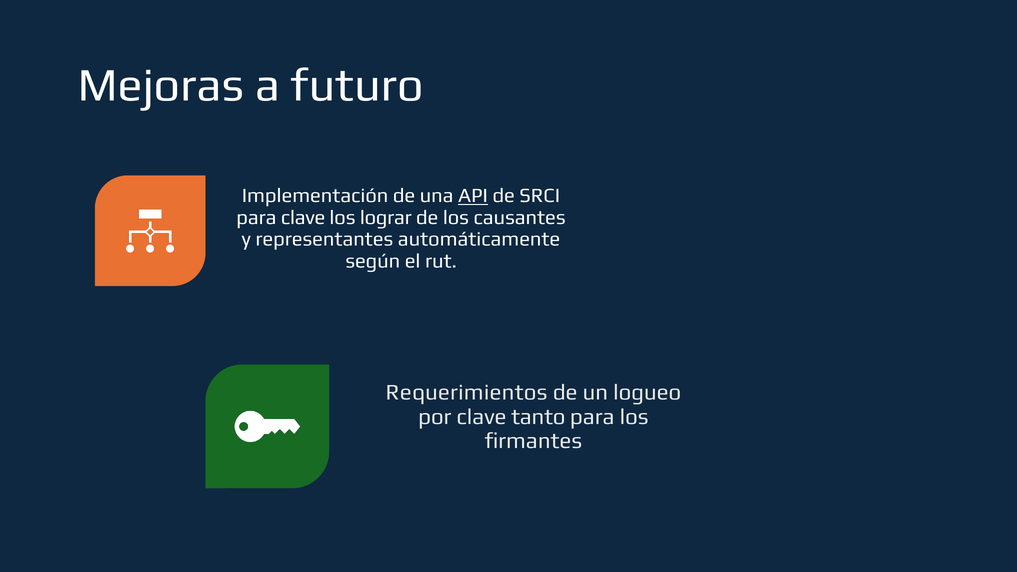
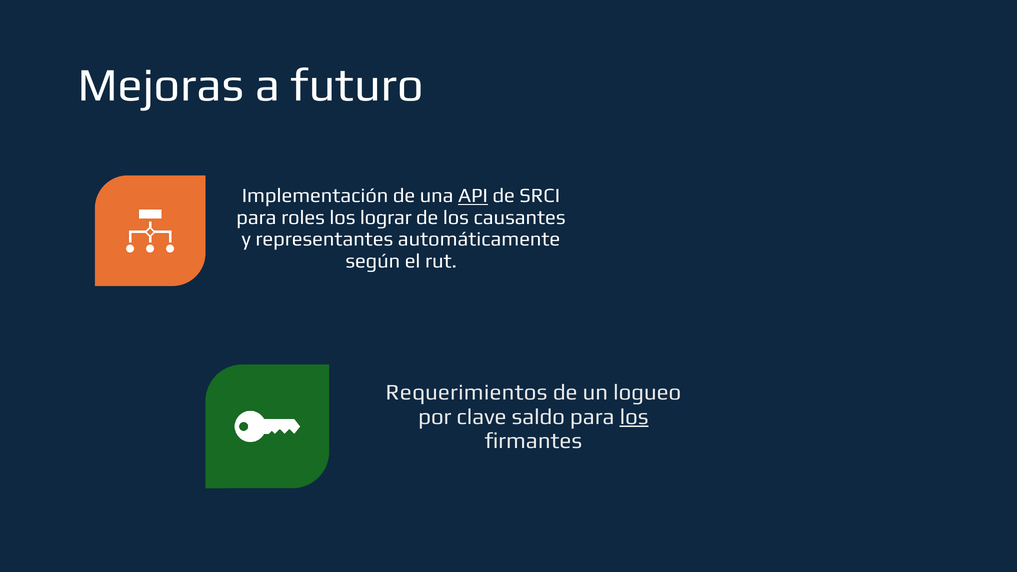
para clave: clave -> roles
tanto: tanto -> saldo
los at (634, 417) underline: none -> present
